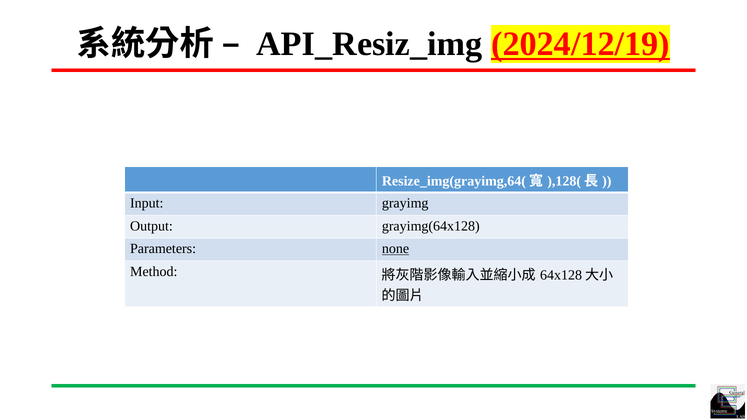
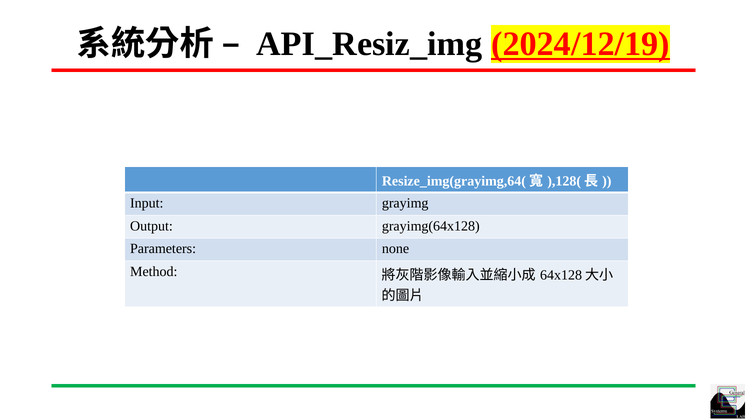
none underline: present -> none
